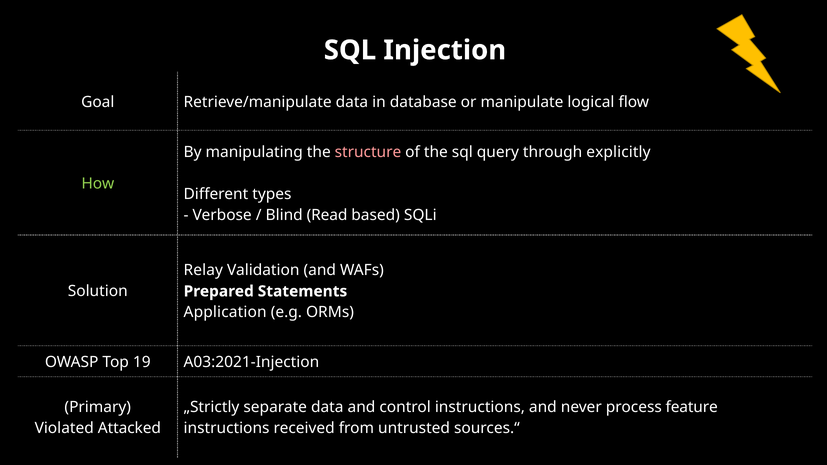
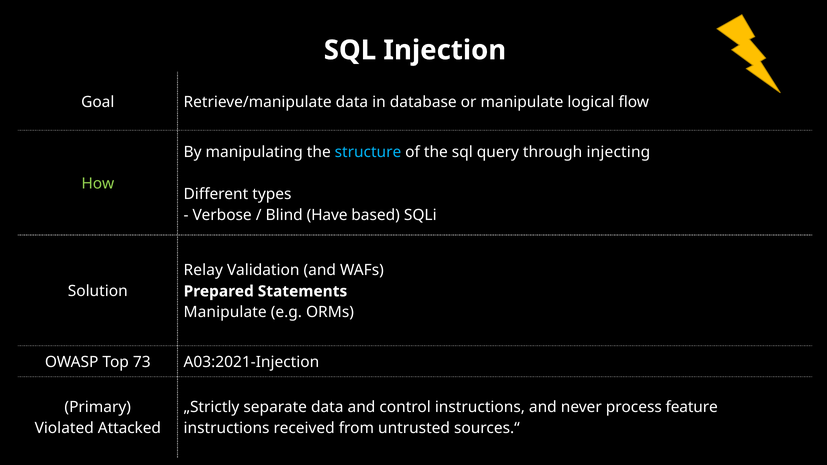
structure colour: pink -> light blue
explicitly: explicitly -> injecting
Read: Read -> Have
Application at (225, 313): Application -> Manipulate
19: 19 -> 73
